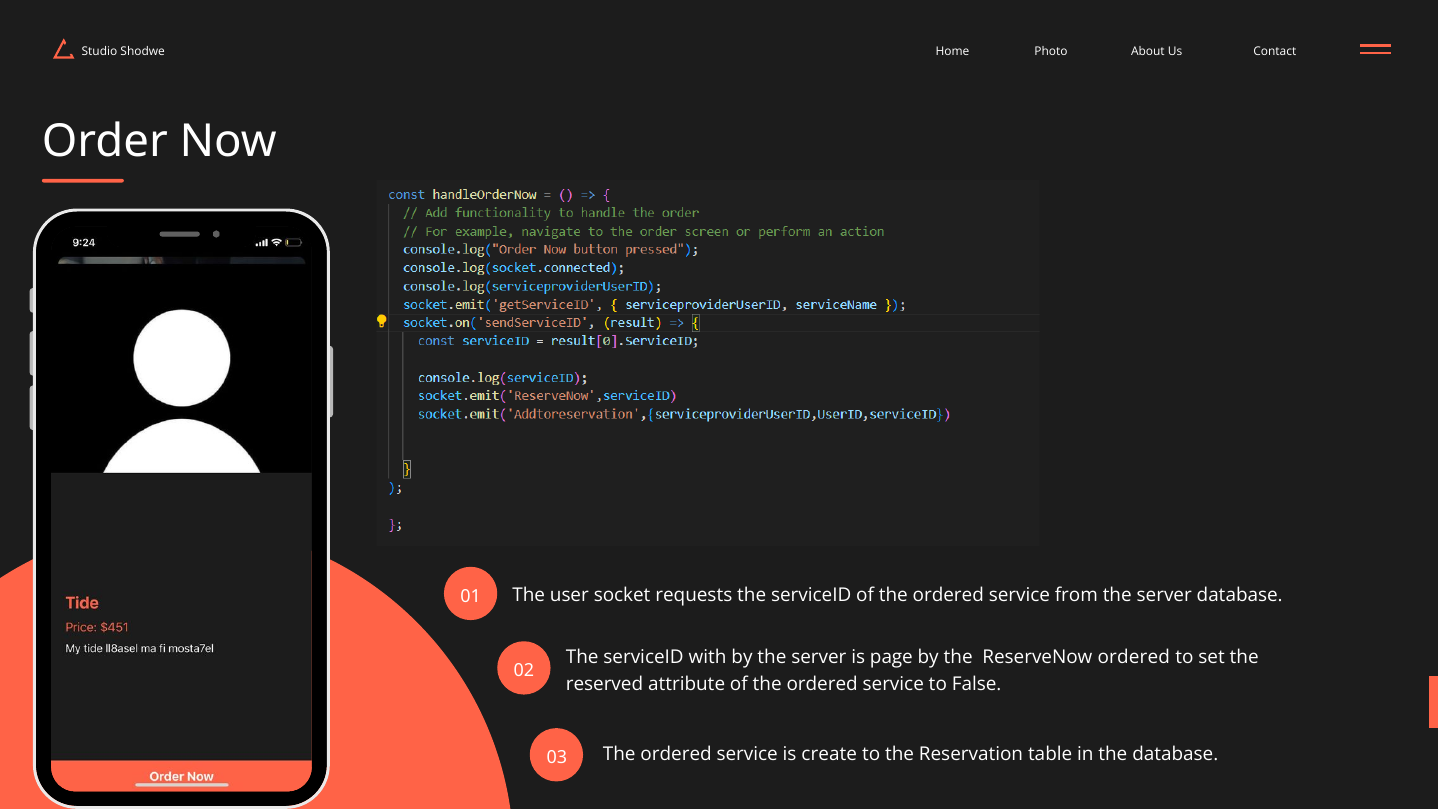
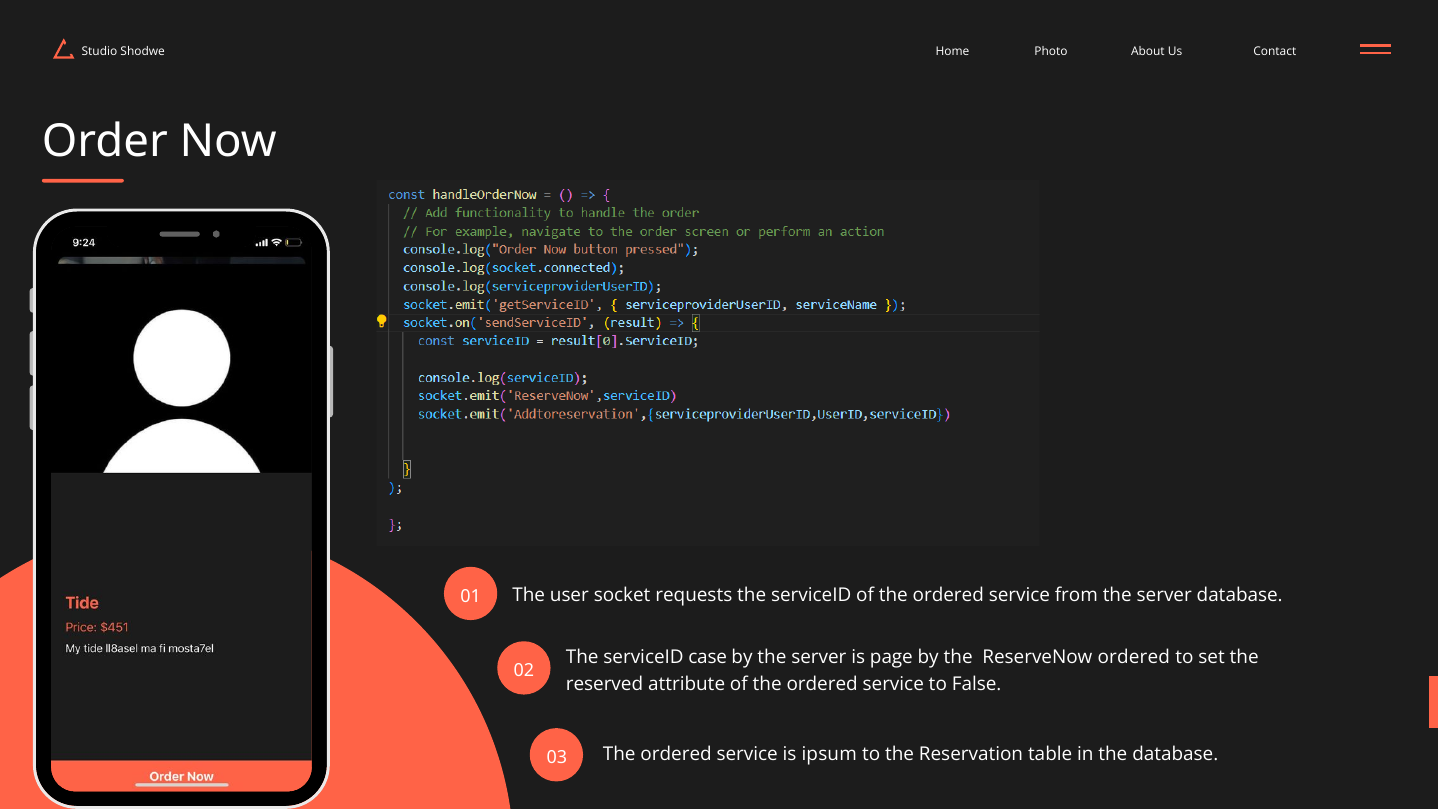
with: with -> case
create: create -> ipsum
